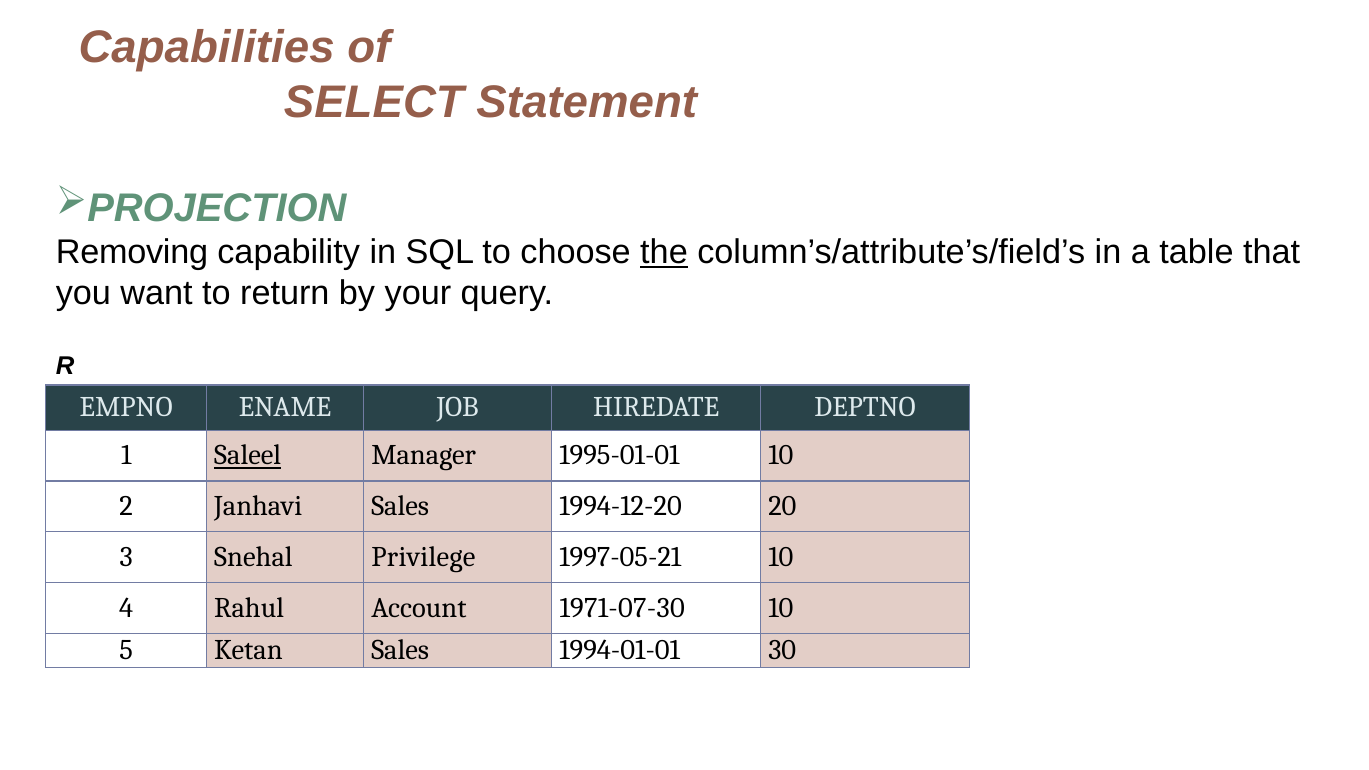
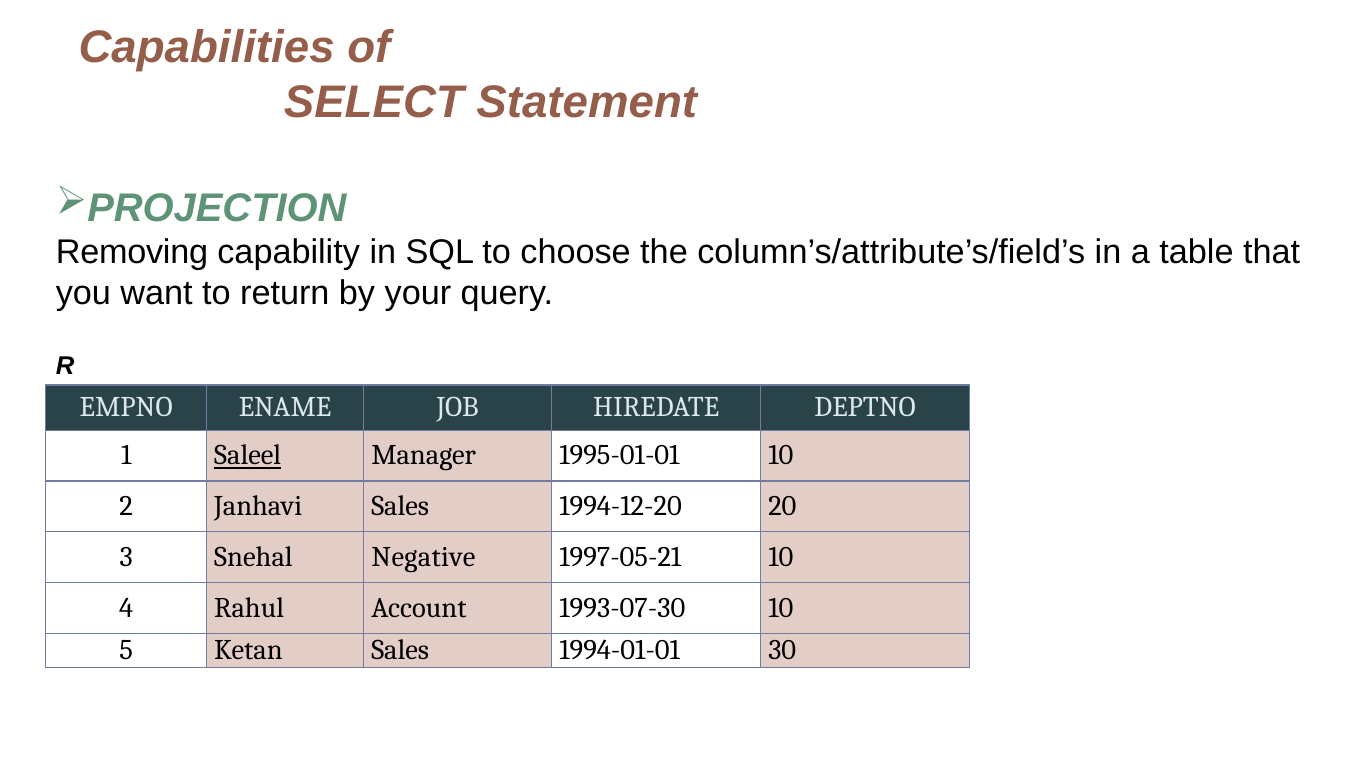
the underline: present -> none
Privilege: Privilege -> Negative
1971-07-30: 1971-07-30 -> 1993-07-30
